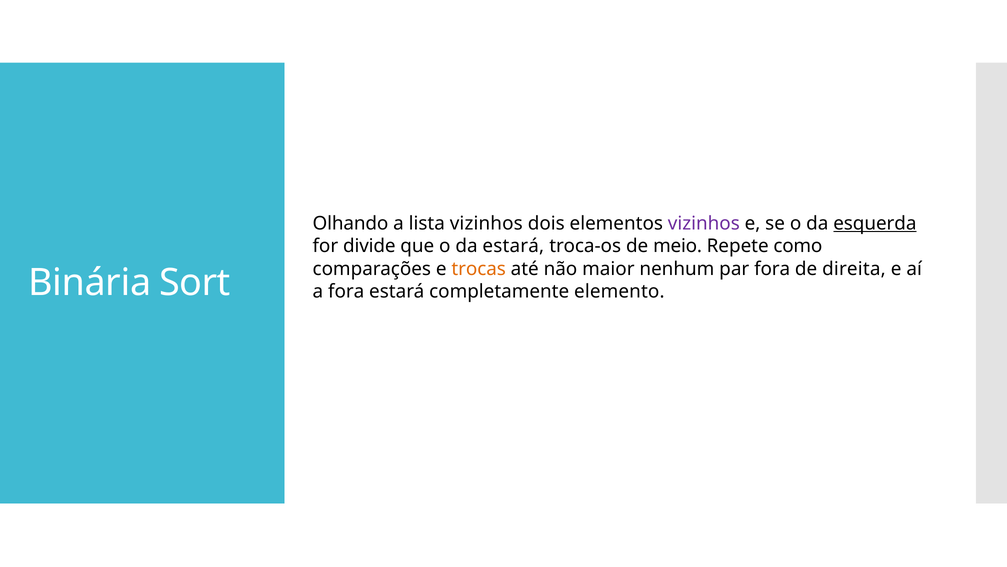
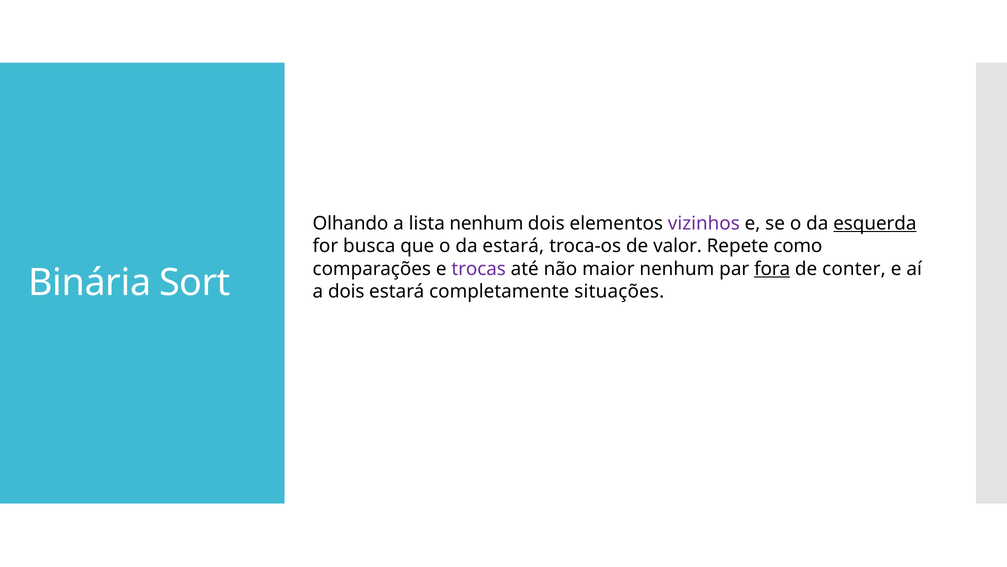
lista vizinhos: vizinhos -> nenhum
divide: divide -> busca
meio: meio -> valor
trocas colour: orange -> purple
fora at (772, 269) underline: none -> present
direita: direita -> conter
a fora: fora -> dois
elemento: elemento -> situações
